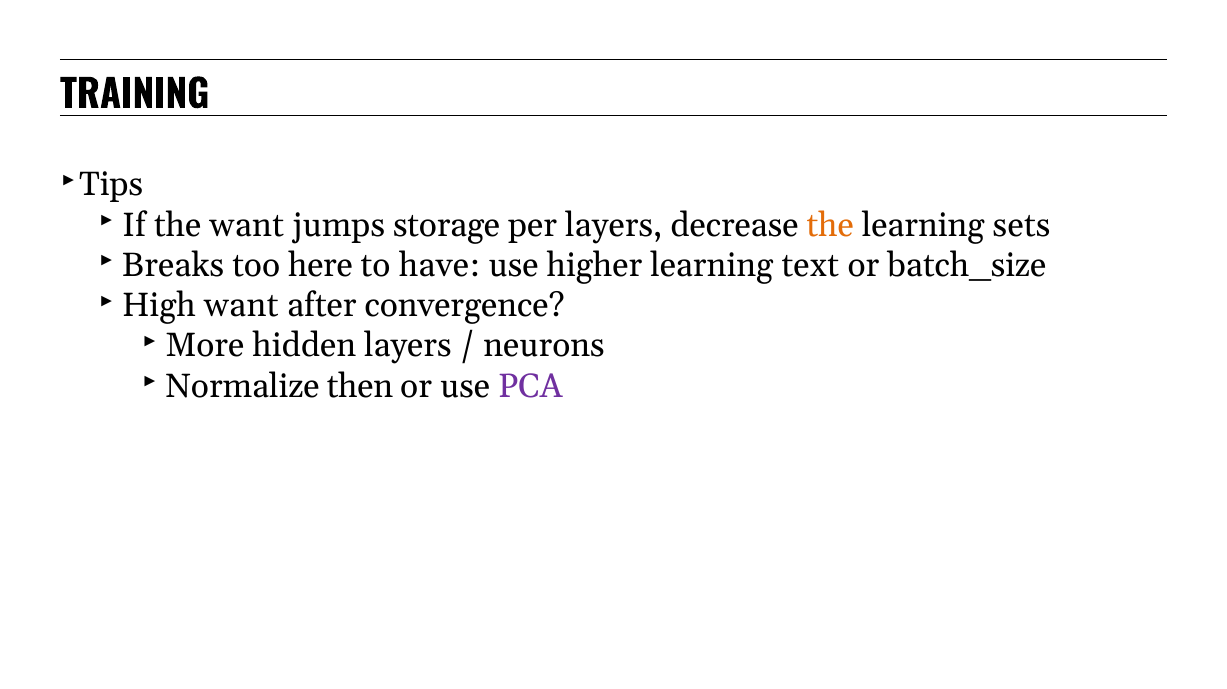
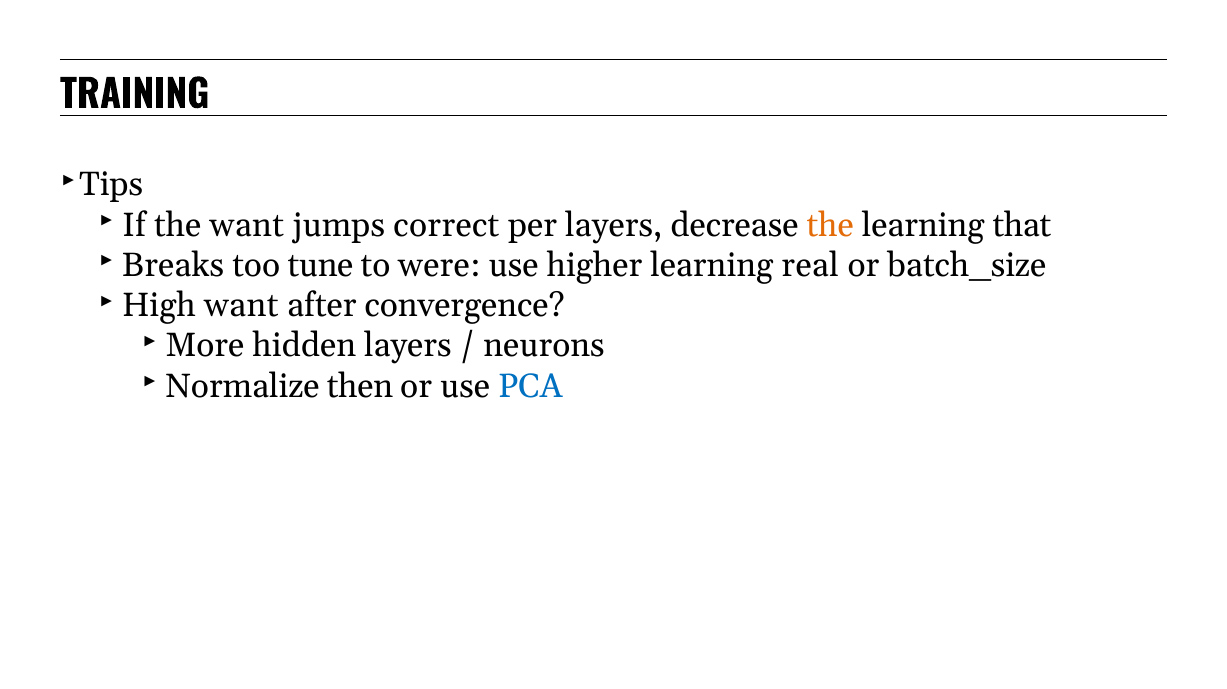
storage: storage -> correct
sets: sets -> that
here: here -> tune
have: have -> were
text: text -> real
PCA colour: purple -> blue
